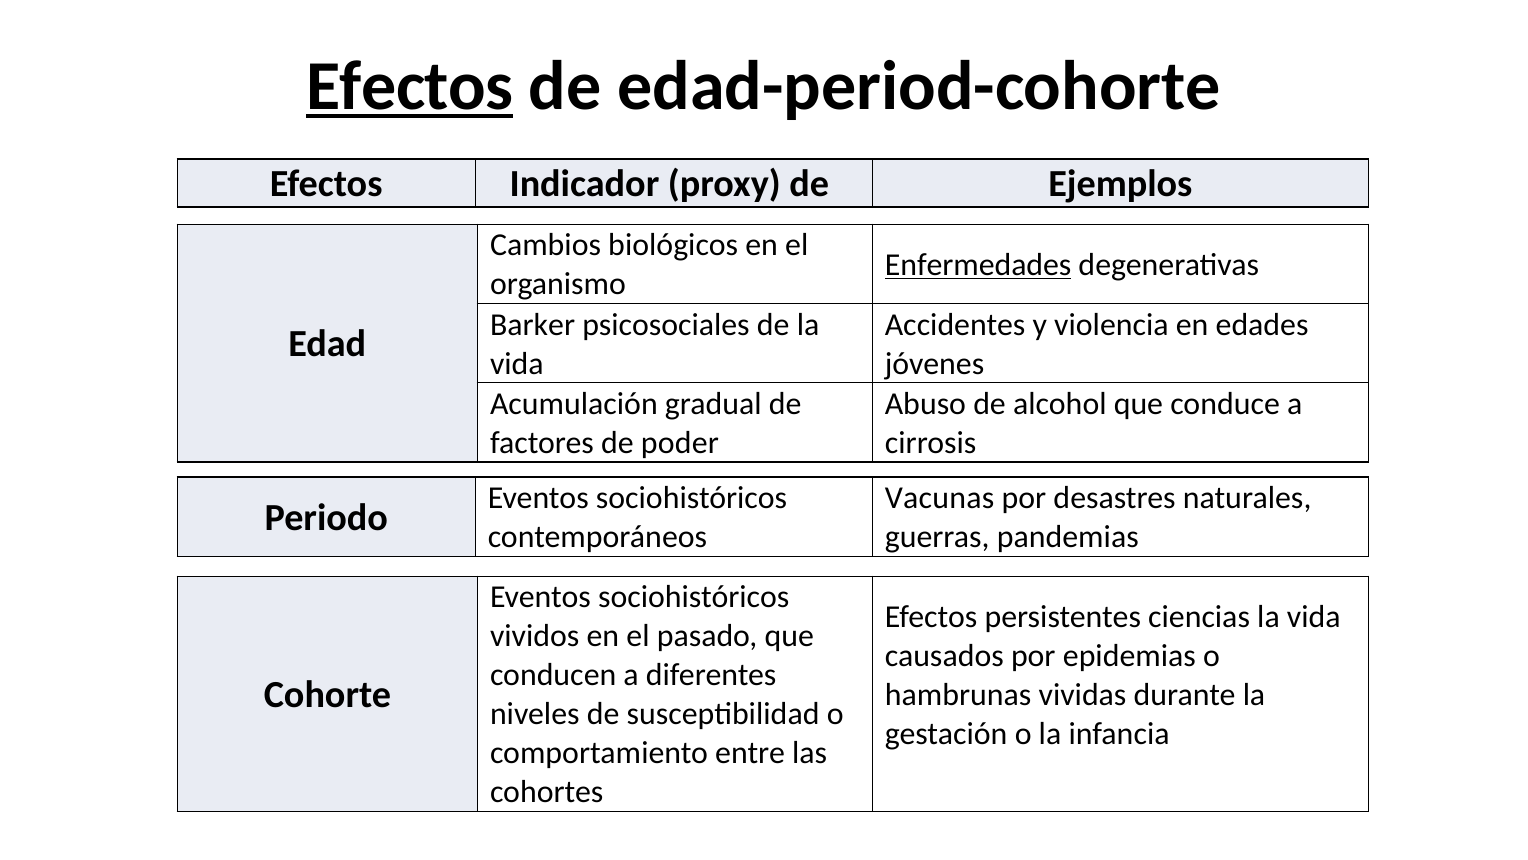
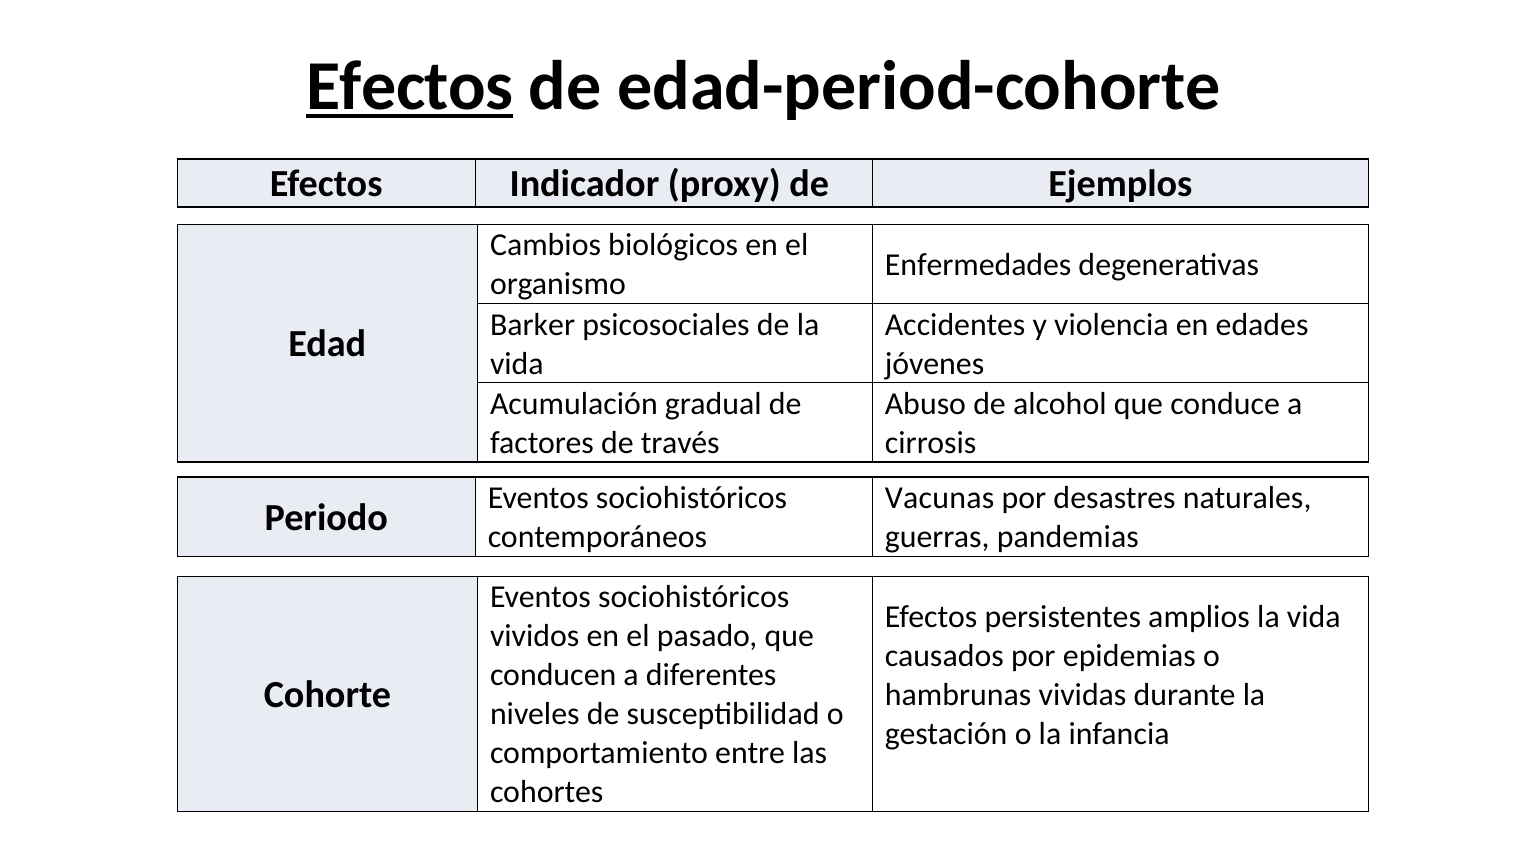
Enfermedades underline: present -> none
poder: poder -> través
ciencias: ciencias -> amplios
